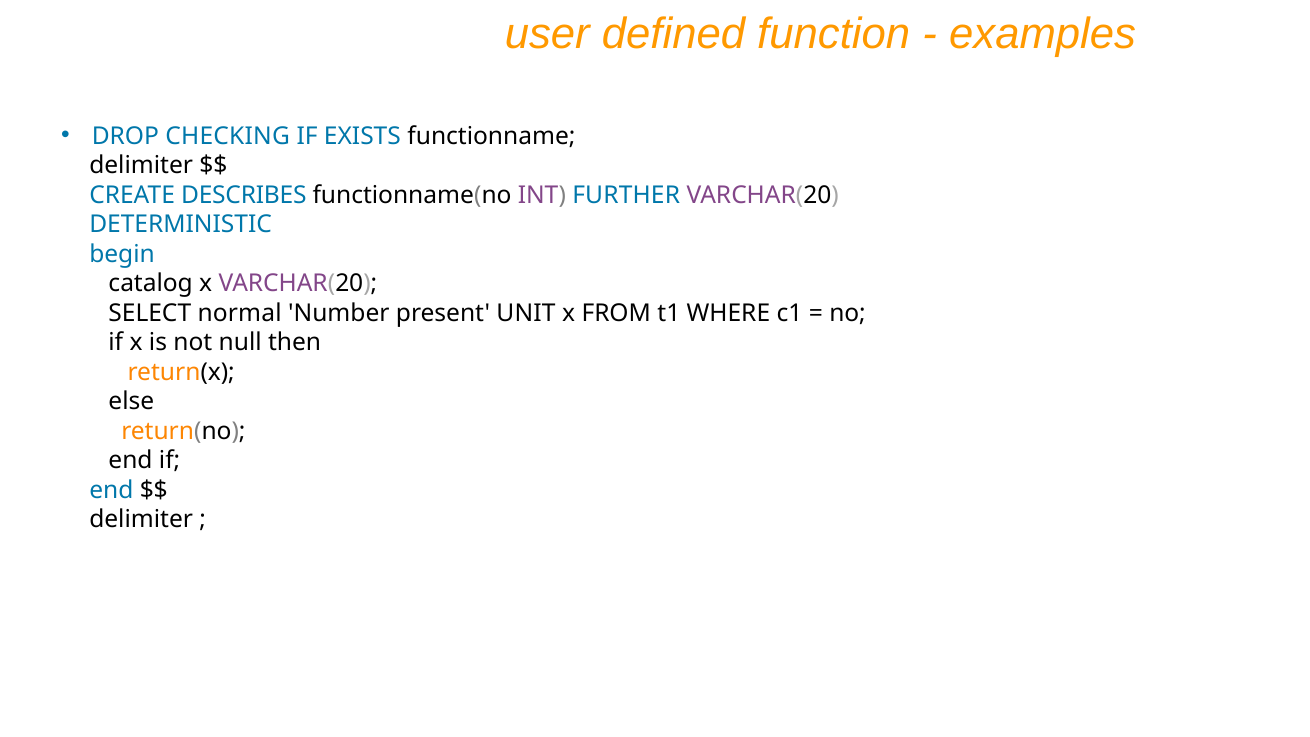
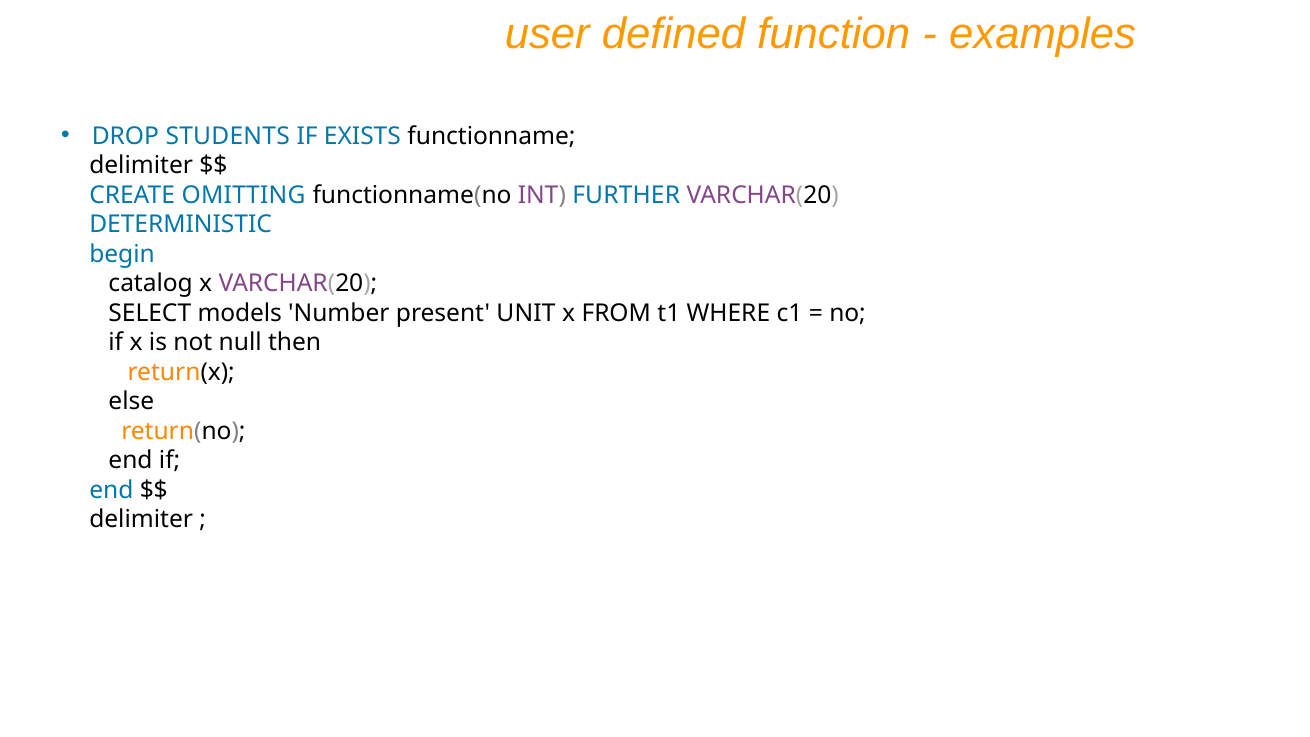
CHECKING: CHECKING -> STUDENTS
DESCRIBES: DESCRIBES -> OMITTING
normal: normal -> models
